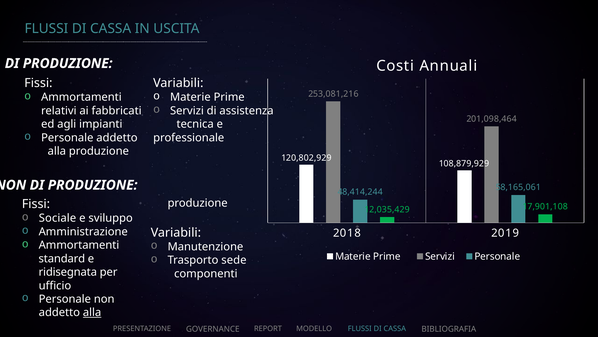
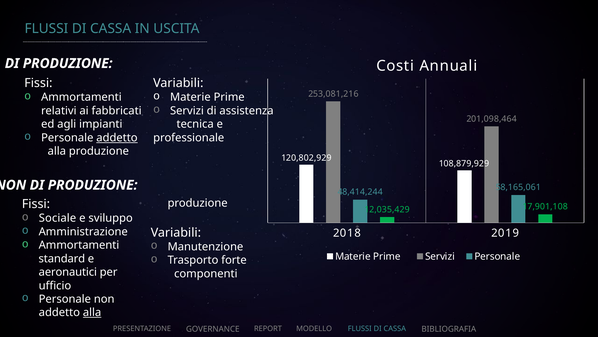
addetto at (117, 137) underline: none -> present
sede: sede -> forte
ridisegnata: ridisegnata -> aeronautici
